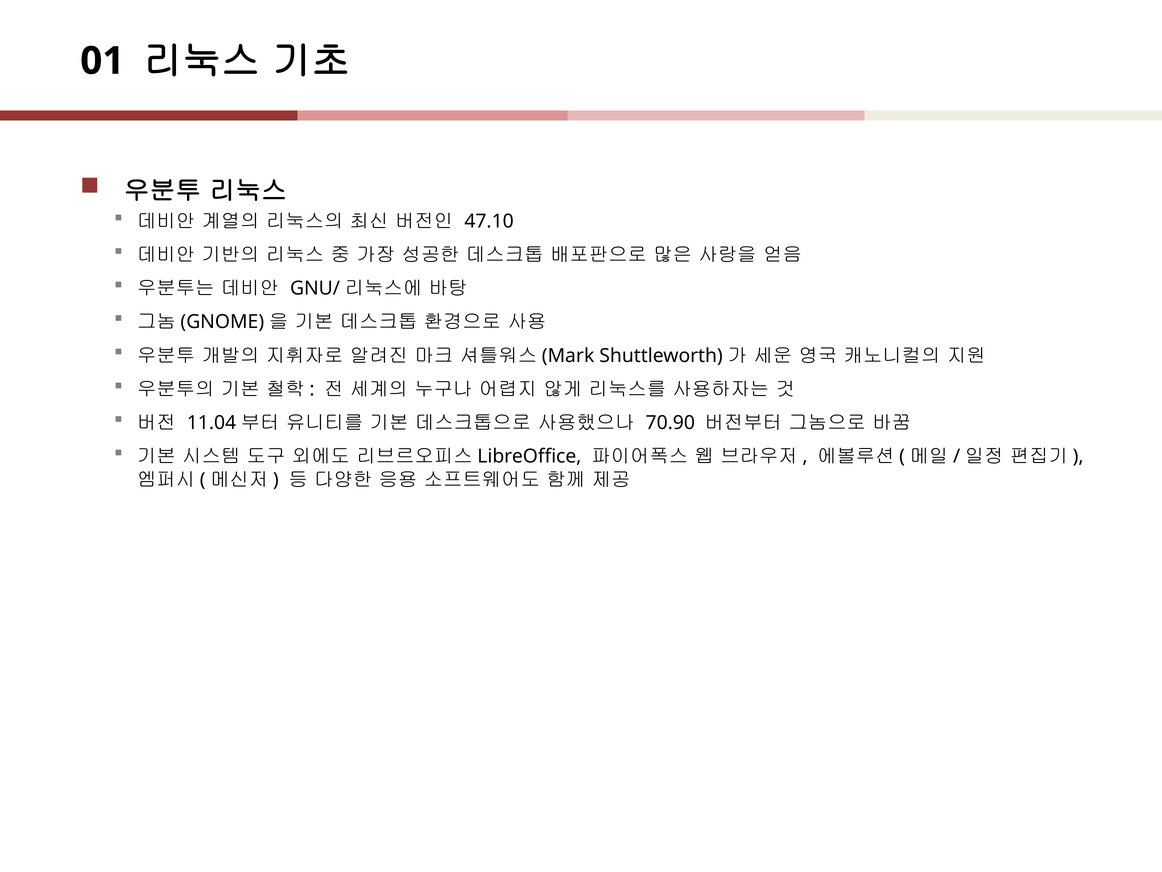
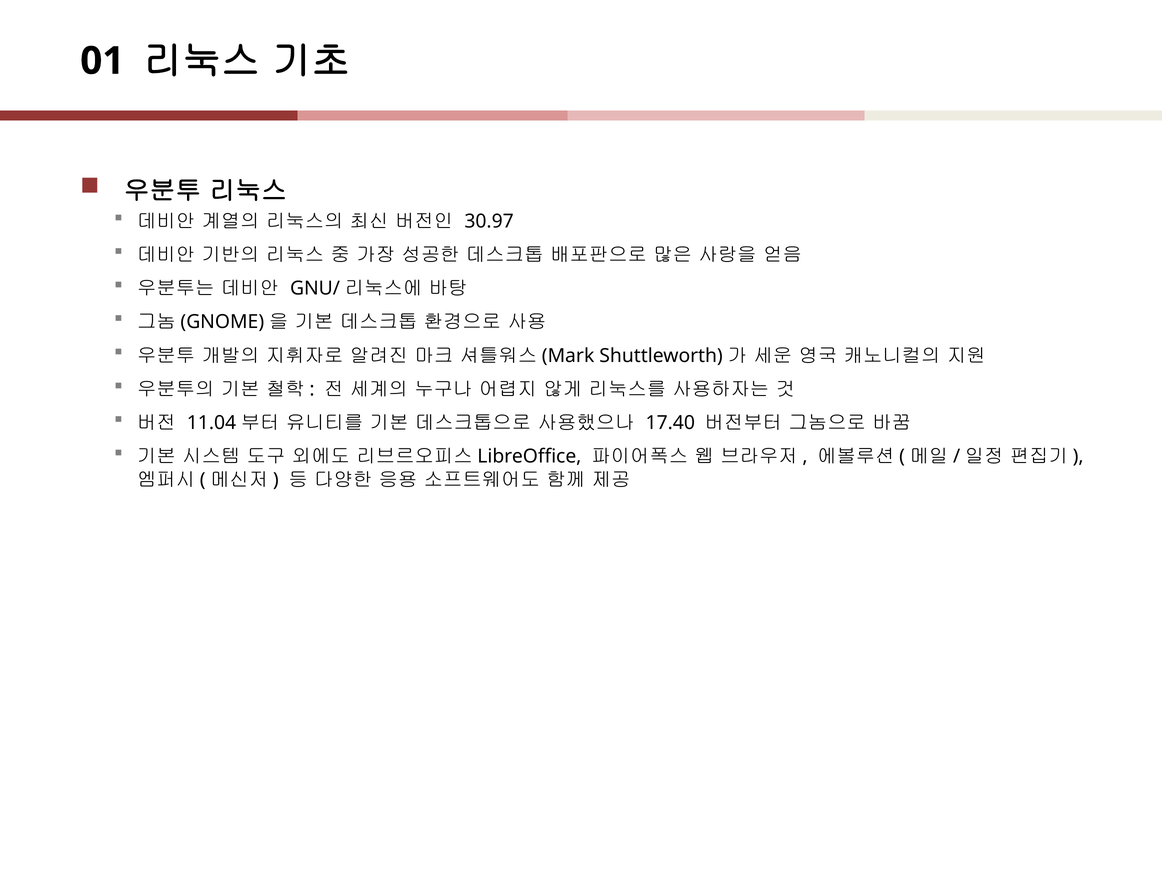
47.10: 47.10 -> 30.97
70.90: 70.90 -> 17.40
